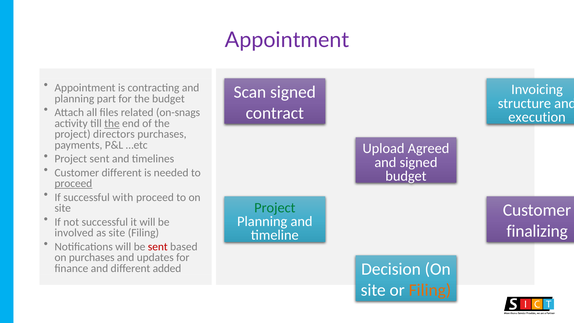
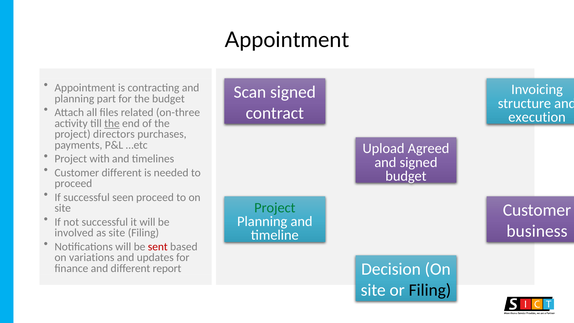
Appointment at (287, 40) colour: purple -> black
on-snags: on-snags -> on-three
Project sent: sent -> with
proceed at (73, 183) underline: present -> none
with: with -> seen
finalizing: finalizing -> business
on purchases: purchases -> variations
added: added -> report
Filing at (430, 290) colour: orange -> black
